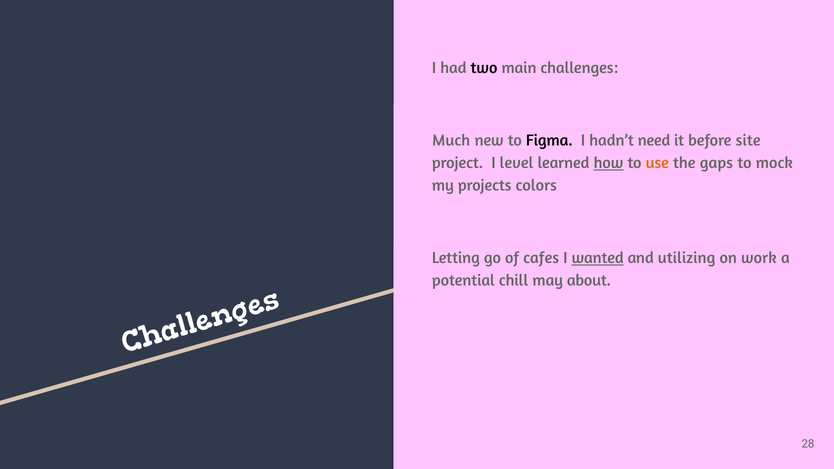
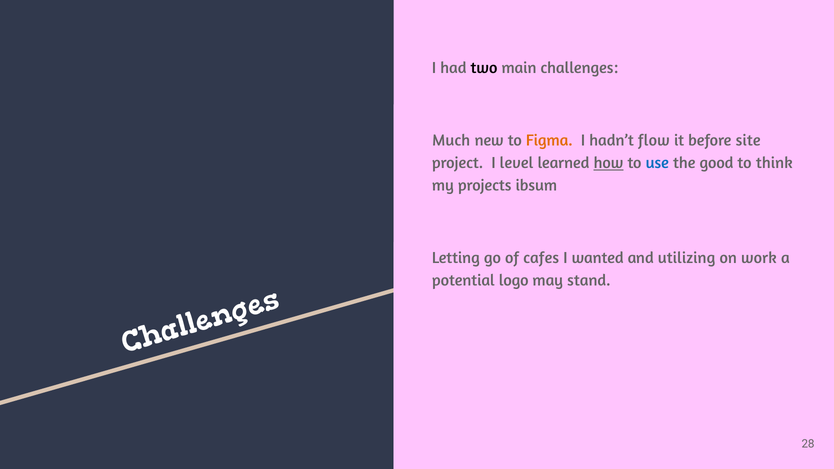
Figma colour: black -> orange
need: need -> flow
use colour: orange -> blue
gaps: gaps -> good
mock: mock -> think
colors: colors -> ibsum
wanted underline: present -> none
chill: chill -> logo
about: about -> stand
